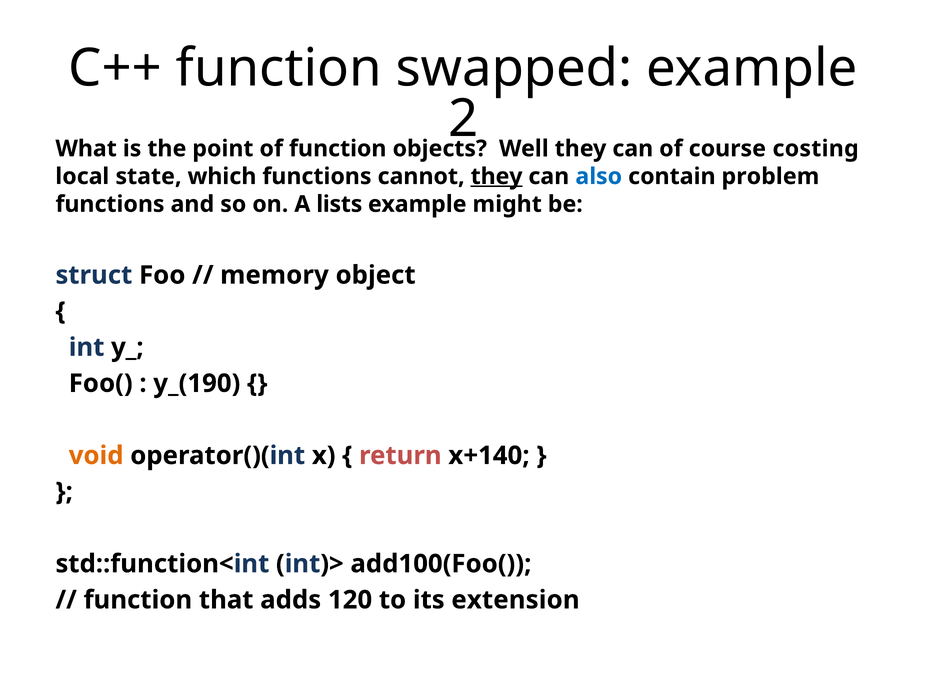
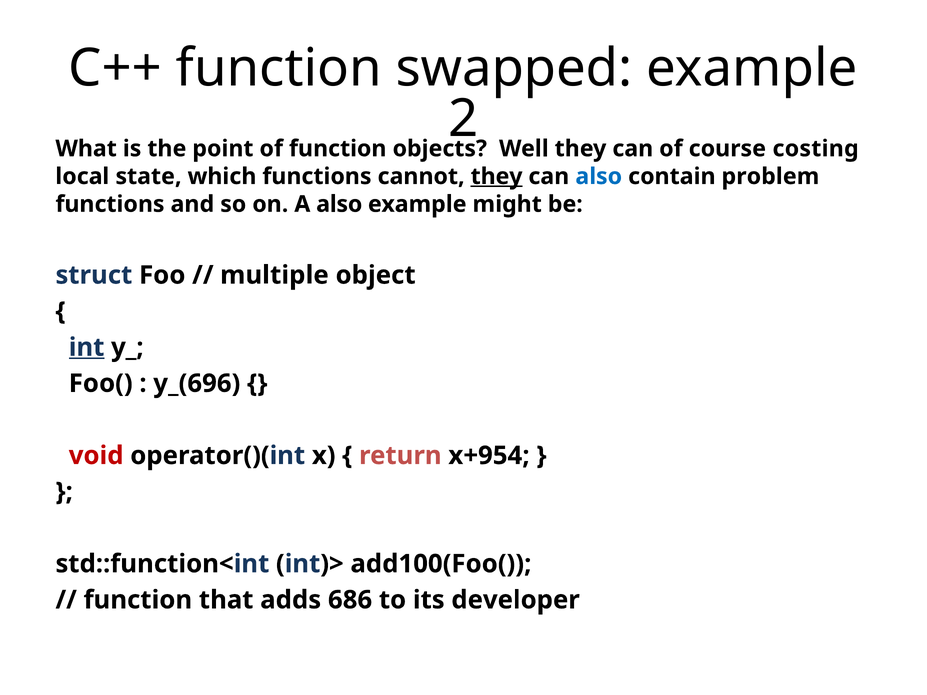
A lists: lists -> also
memory: memory -> multiple
int underline: none -> present
y_(190: y_(190 -> y_(696
void colour: orange -> red
x+140: x+140 -> x+954
120: 120 -> 686
extension: extension -> developer
